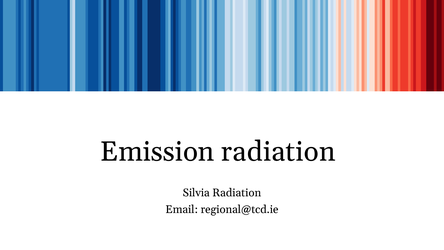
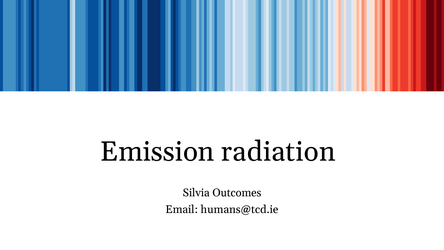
Silvia Radiation: Radiation -> Outcomes
regional@tcd.ie: regional@tcd.ie -> humans@tcd.ie
